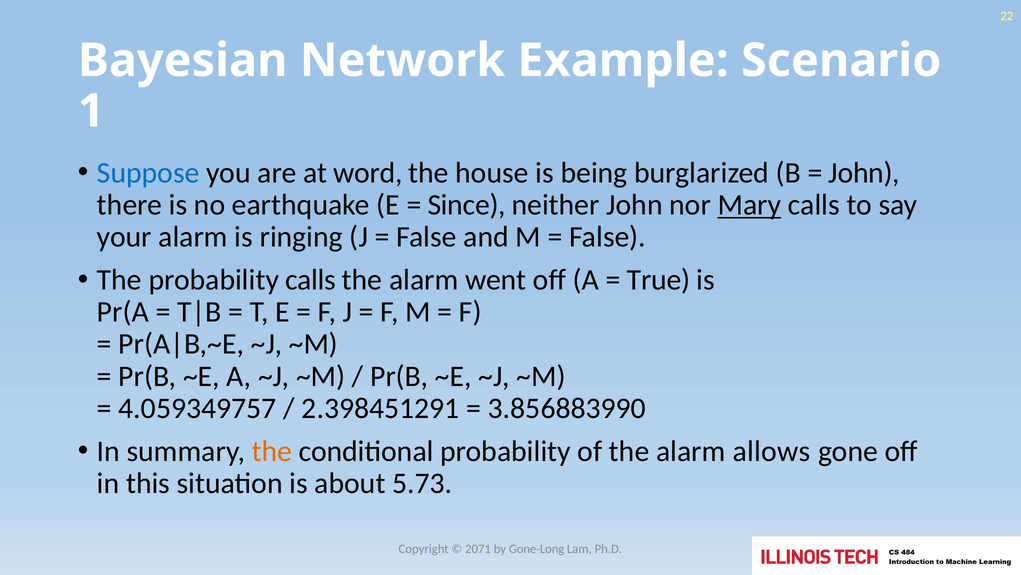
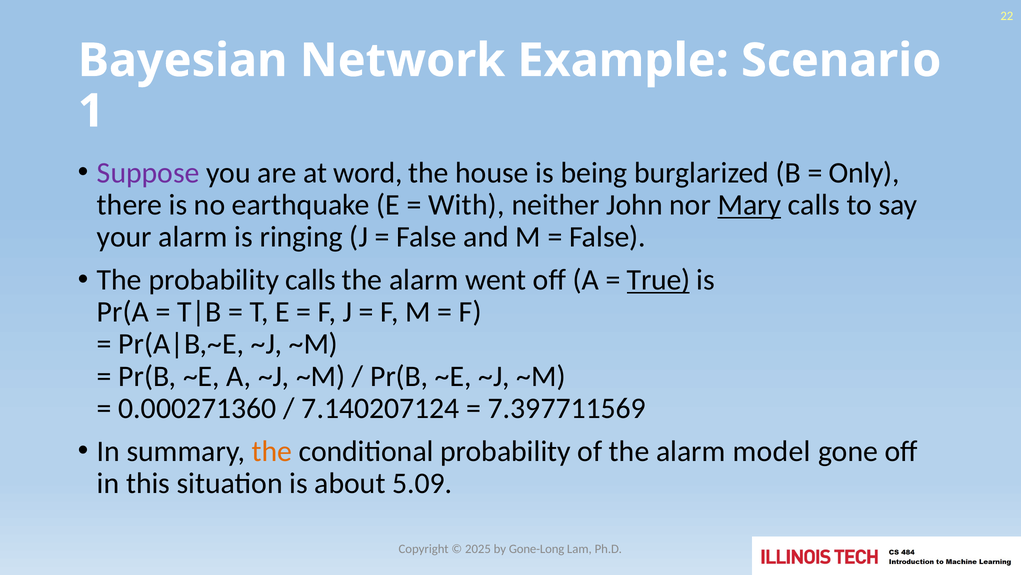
Suppose colour: blue -> purple
John at (864, 173): John -> Only
Since: Since -> With
True underline: none -> present
4.059349757: 4.059349757 -> 0.000271360
2.398451291: 2.398451291 -> 7.140207124
3.856883990: 3.856883990 -> 7.397711569
allows: allows -> model
5.73: 5.73 -> 5.09
2071: 2071 -> 2025
